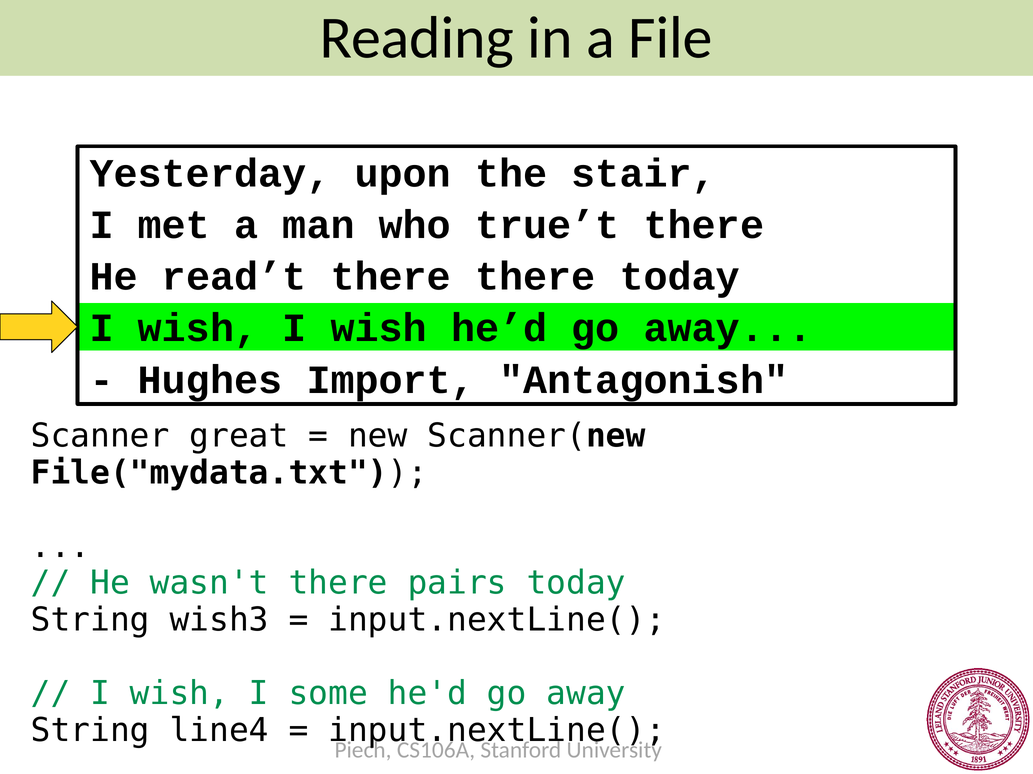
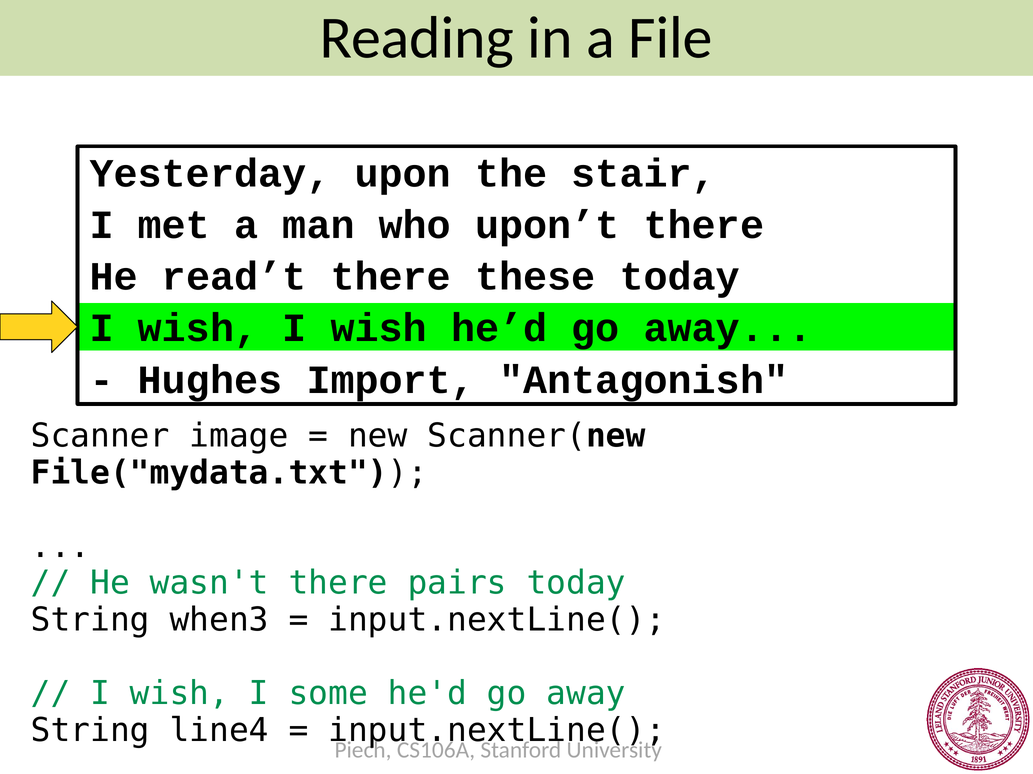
true’t: true’t -> upon’t
there there: there -> these
great: great -> image
wish3: wish3 -> when3
